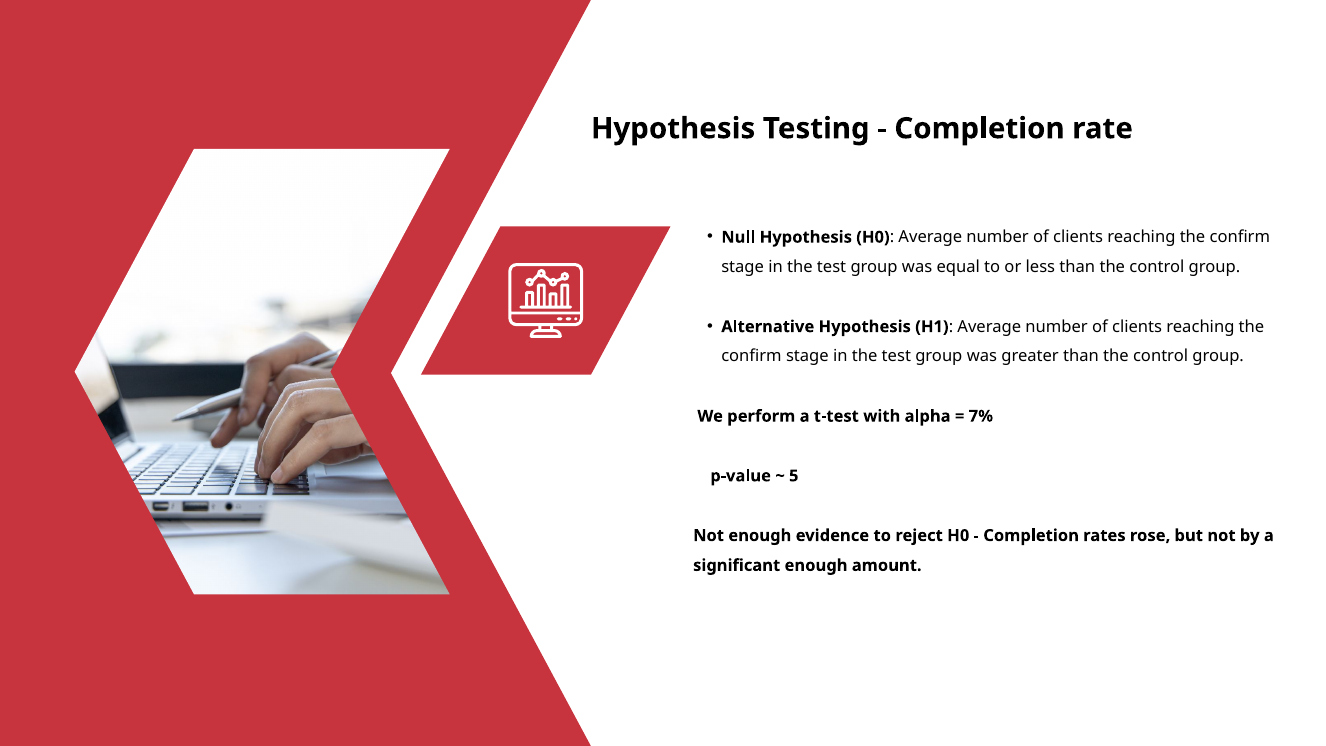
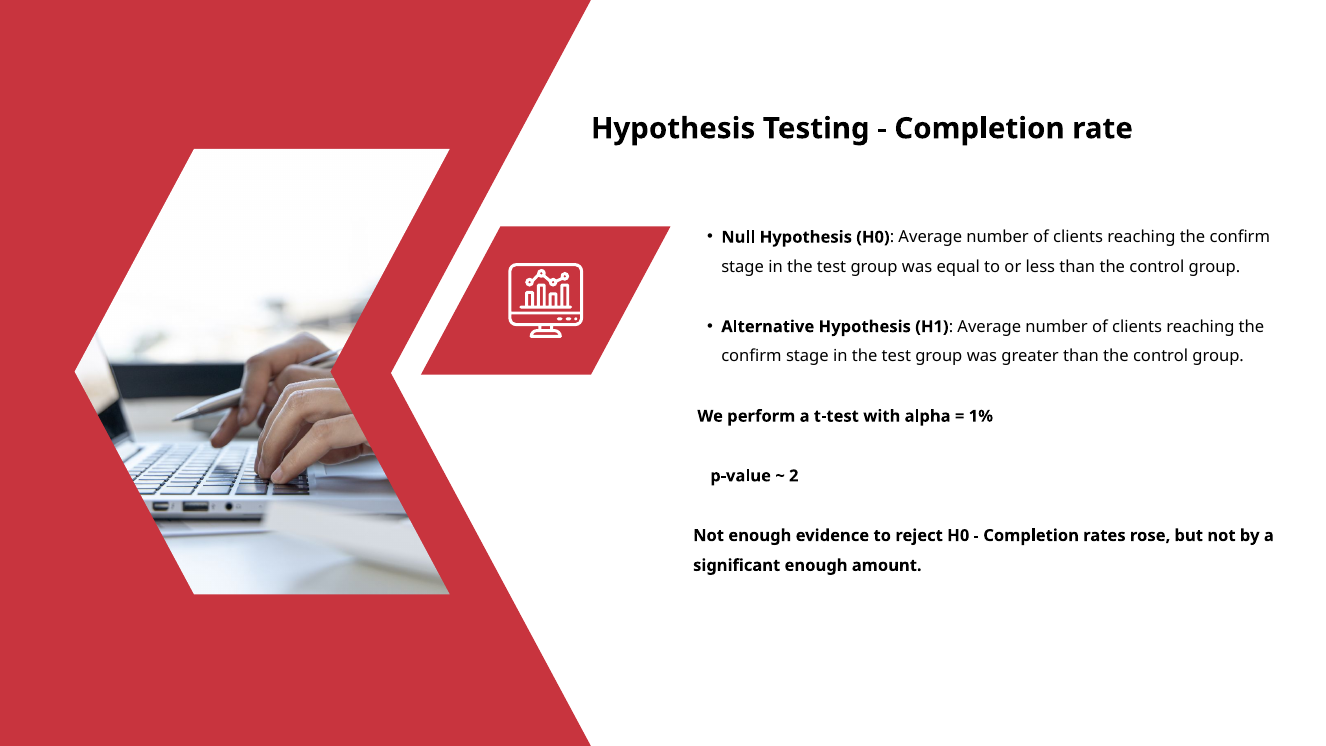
7%: 7% -> 1%
5: 5 -> 2
